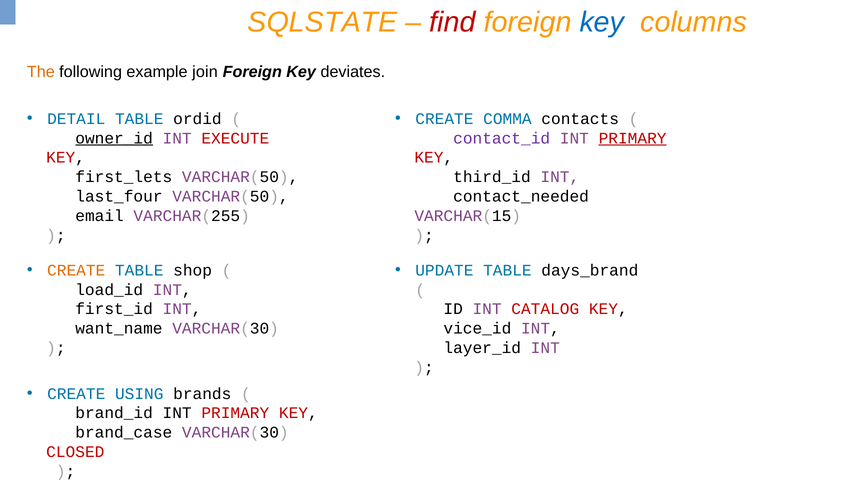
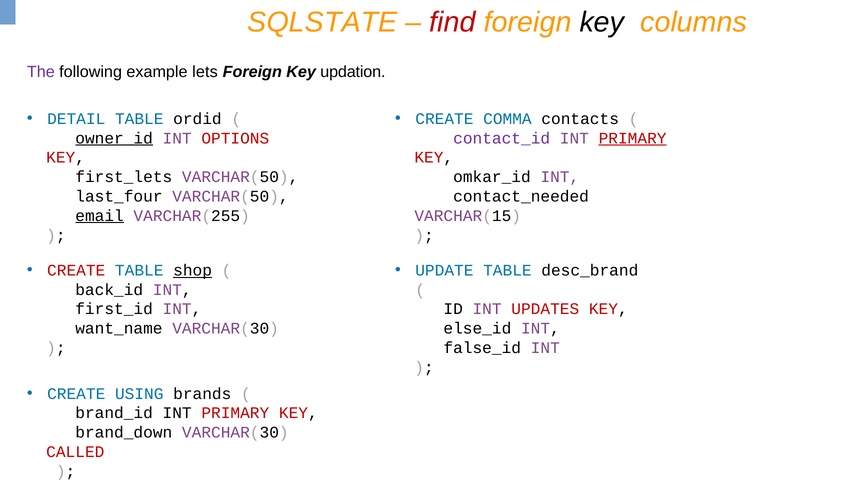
key at (602, 22) colour: blue -> black
The colour: orange -> purple
join: join -> lets
deviates: deviates -> updation
EXECUTE: EXECUTE -> OPTIONS
third_id: third_id -> omkar_id
email underline: none -> present
CREATE at (76, 270) colour: orange -> red
shop underline: none -> present
days_brand: days_brand -> desc_brand
load_id: load_id -> back_id
CATALOG: CATALOG -> UPDATES
vice_id: vice_id -> else_id
layer_id: layer_id -> false_id
brand_case: brand_case -> brand_down
CLOSED: CLOSED -> CALLED
